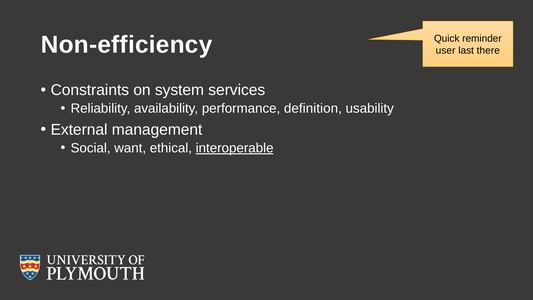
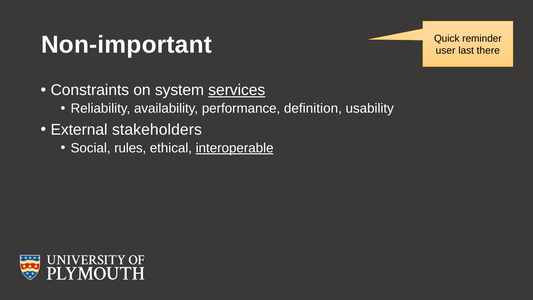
Non-efficiency: Non-efficiency -> Non-important
services underline: none -> present
management: management -> stakeholders
want: want -> rules
